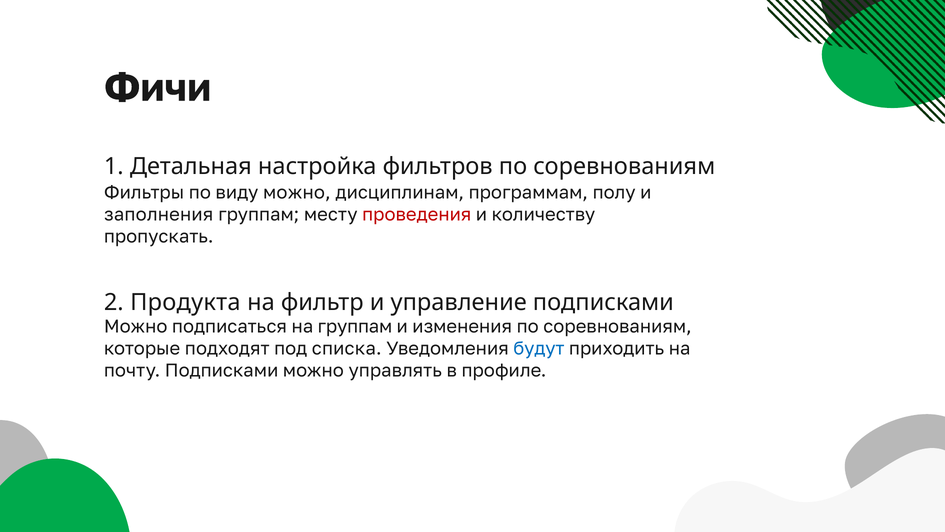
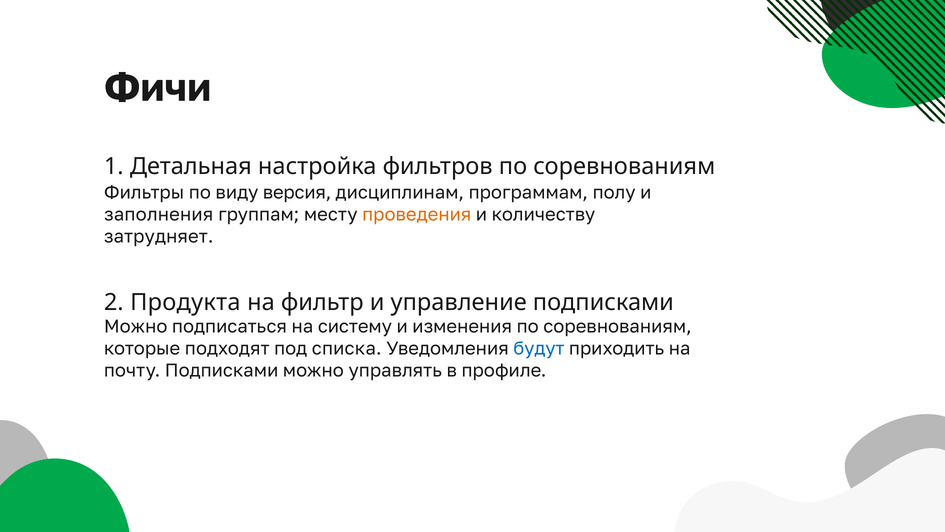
виду можно: можно -> версия
проведения colour: red -> orange
пропускать: пропускать -> затрудняет
на группам: группам -> систему
